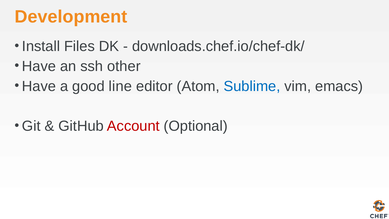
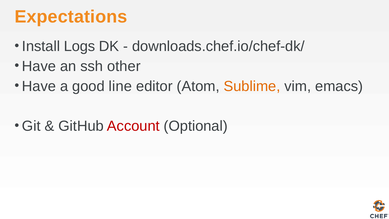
Development: Development -> Expectations
Files: Files -> Logs
Sublime colour: blue -> orange
